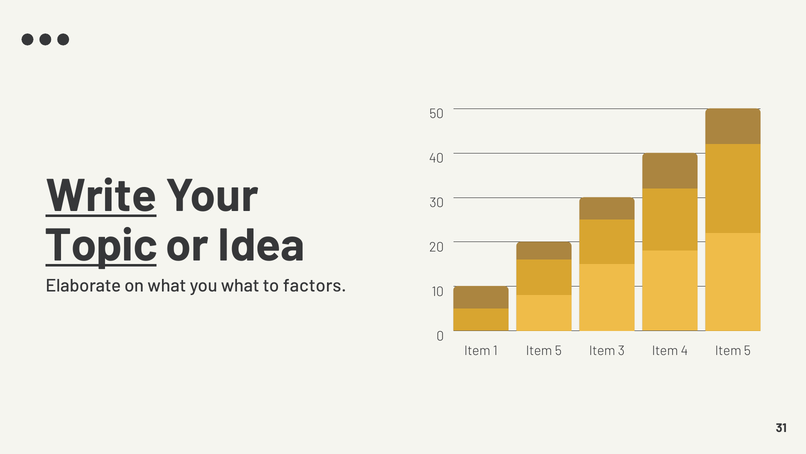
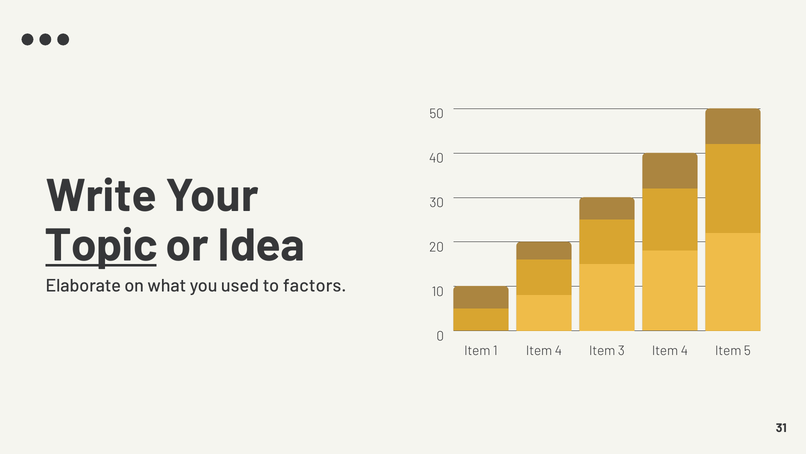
Write underline: present -> none
you what: what -> used
1 Item 5: 5 -> 4
